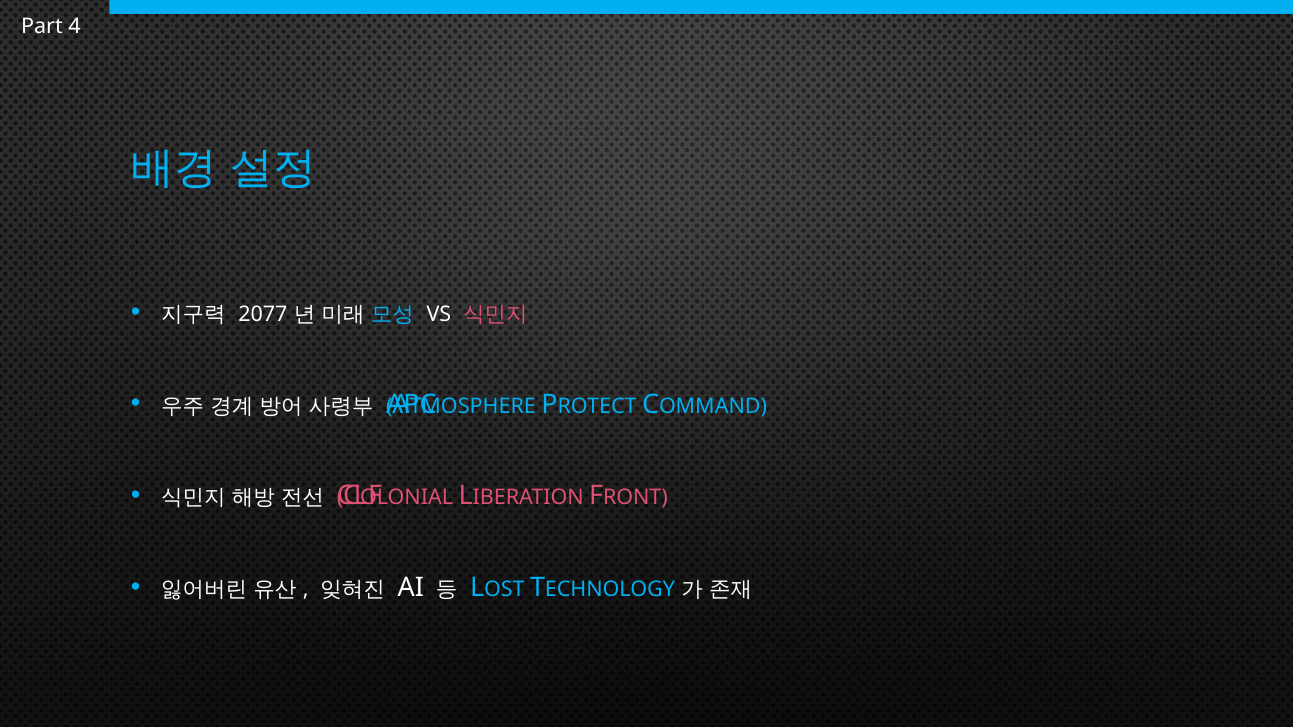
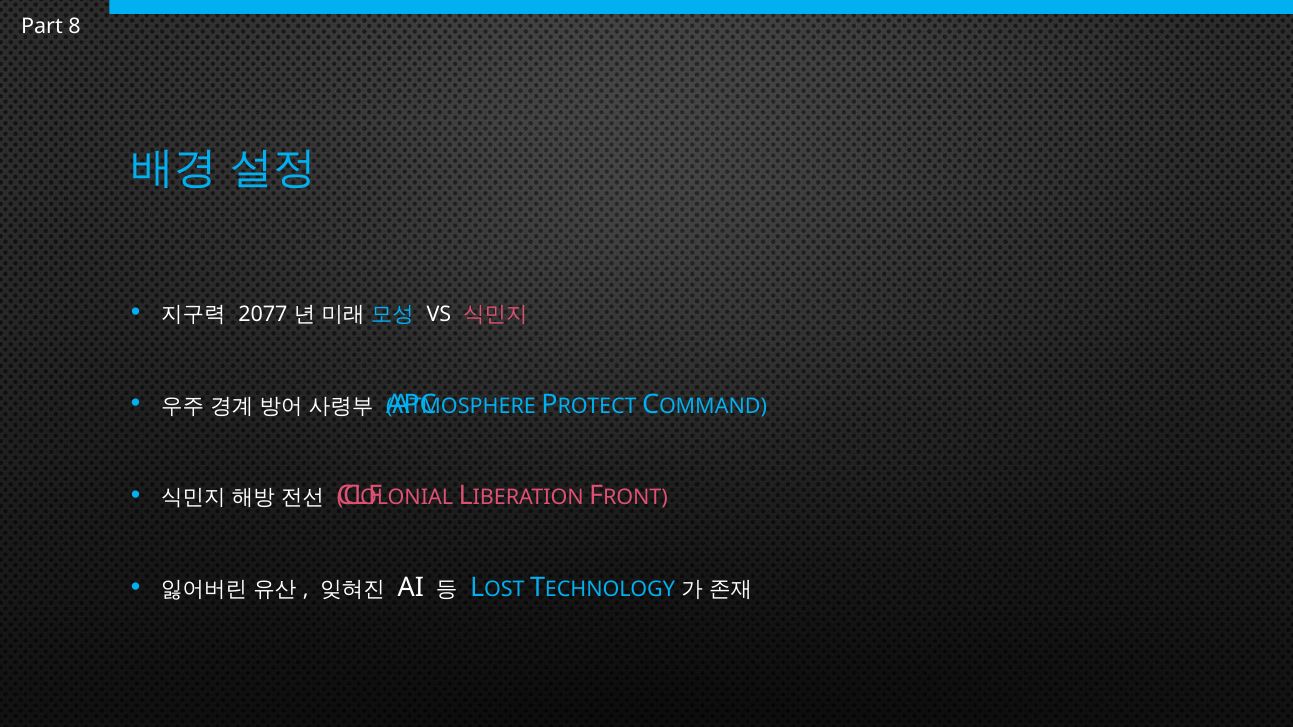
4: 4 -> 8
